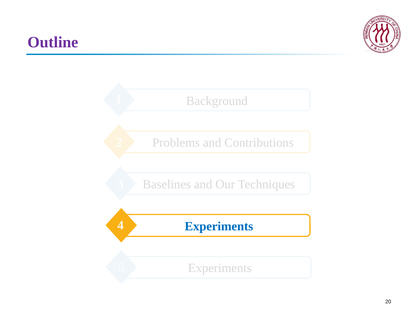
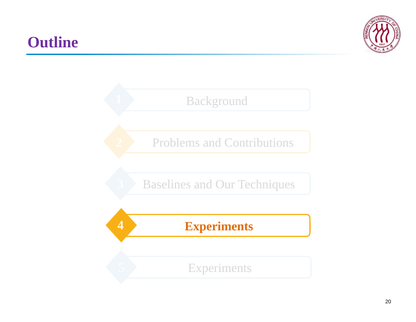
Experiments at (219, 226) colour: blue -> orange
